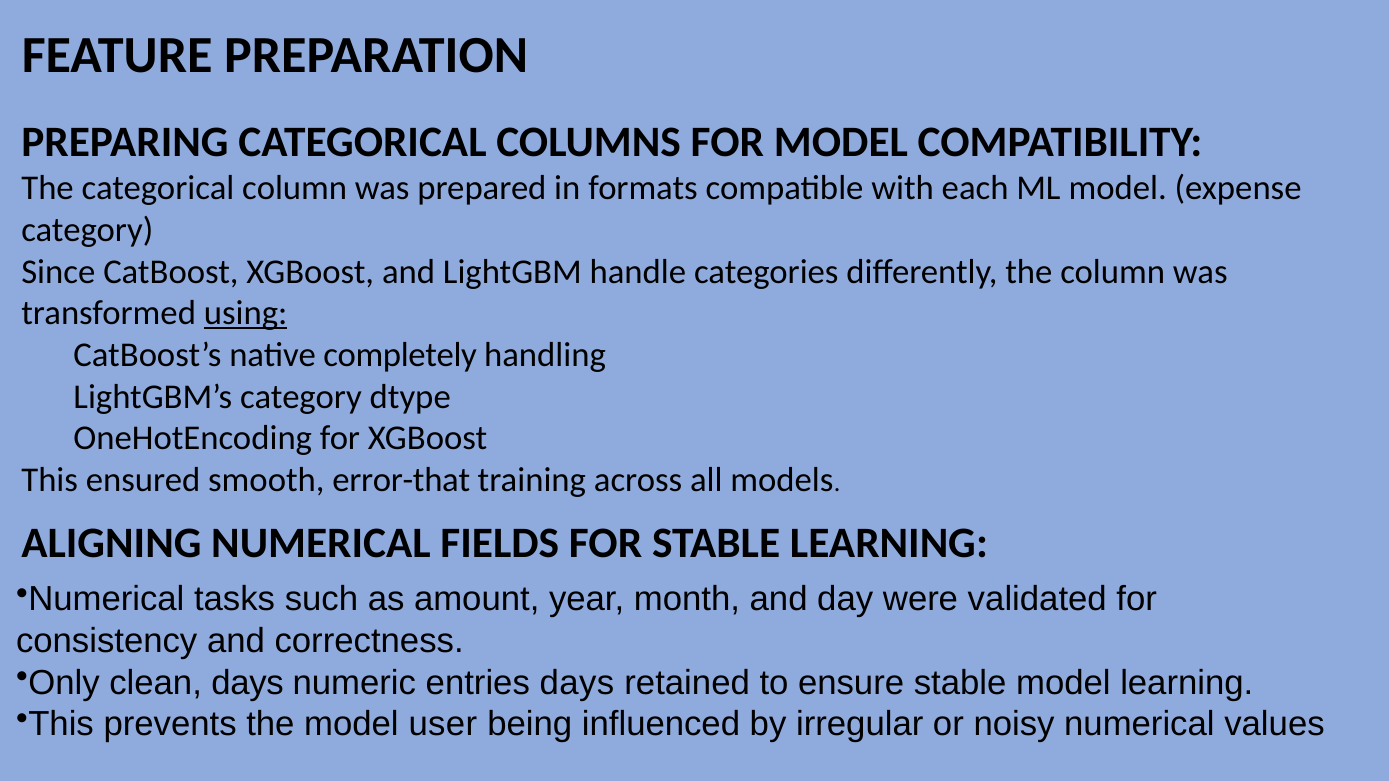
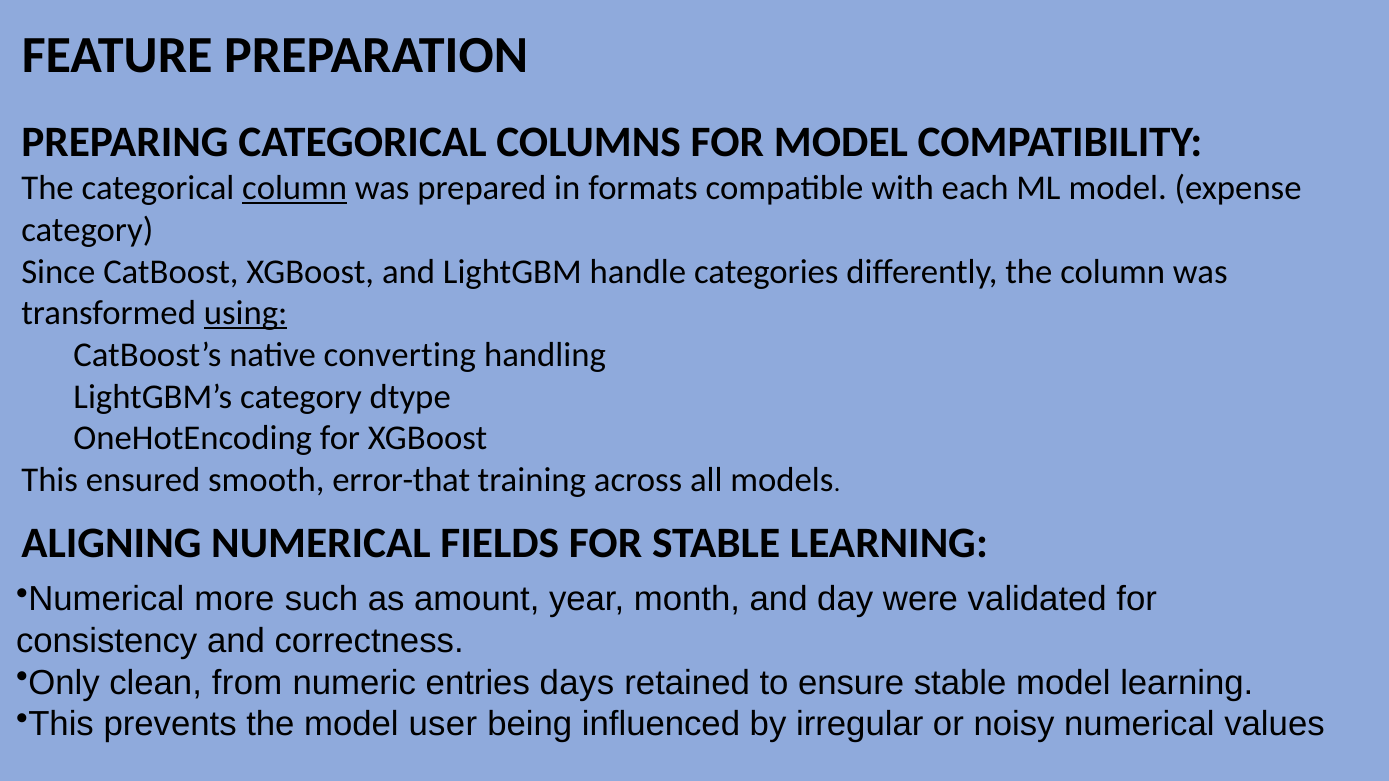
column at (295, 189) underline: none -> present
completely: completely -> converting
tasks: tasks -> more
clean days: days -> from
